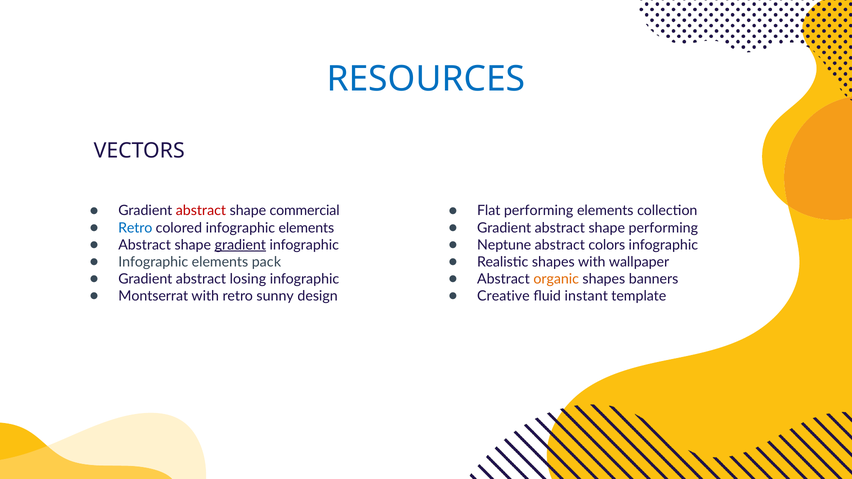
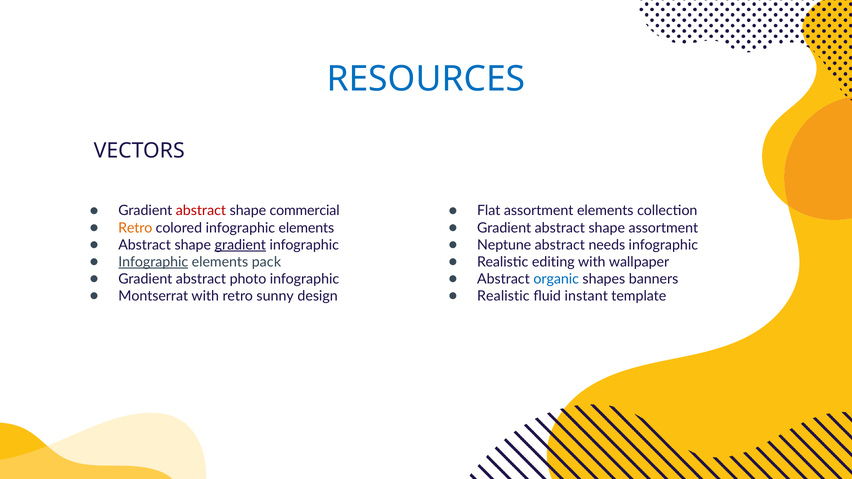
Flat performing: performing -> assortment
Retro at (135, 228) colour: blue -> orange
shape performing: performing -> assortment
colors: colors -> needs
Infographic at (153, 262) underline: none -> present
Realistic shapes: shapes -> editing
losing: losing -> photo
organic colour: orange -> blue
Creative at (503, 296): Creative -> Realistic
